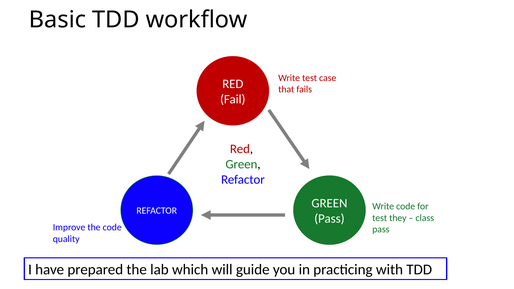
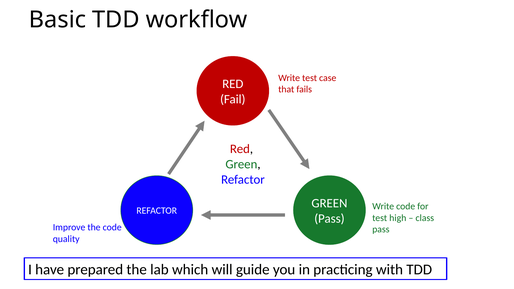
they: they -> high
